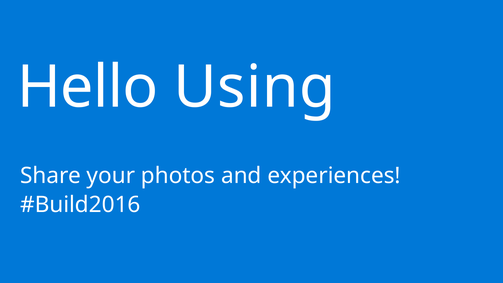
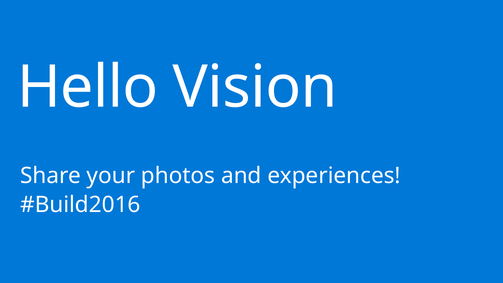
Using: Using -> Vision
